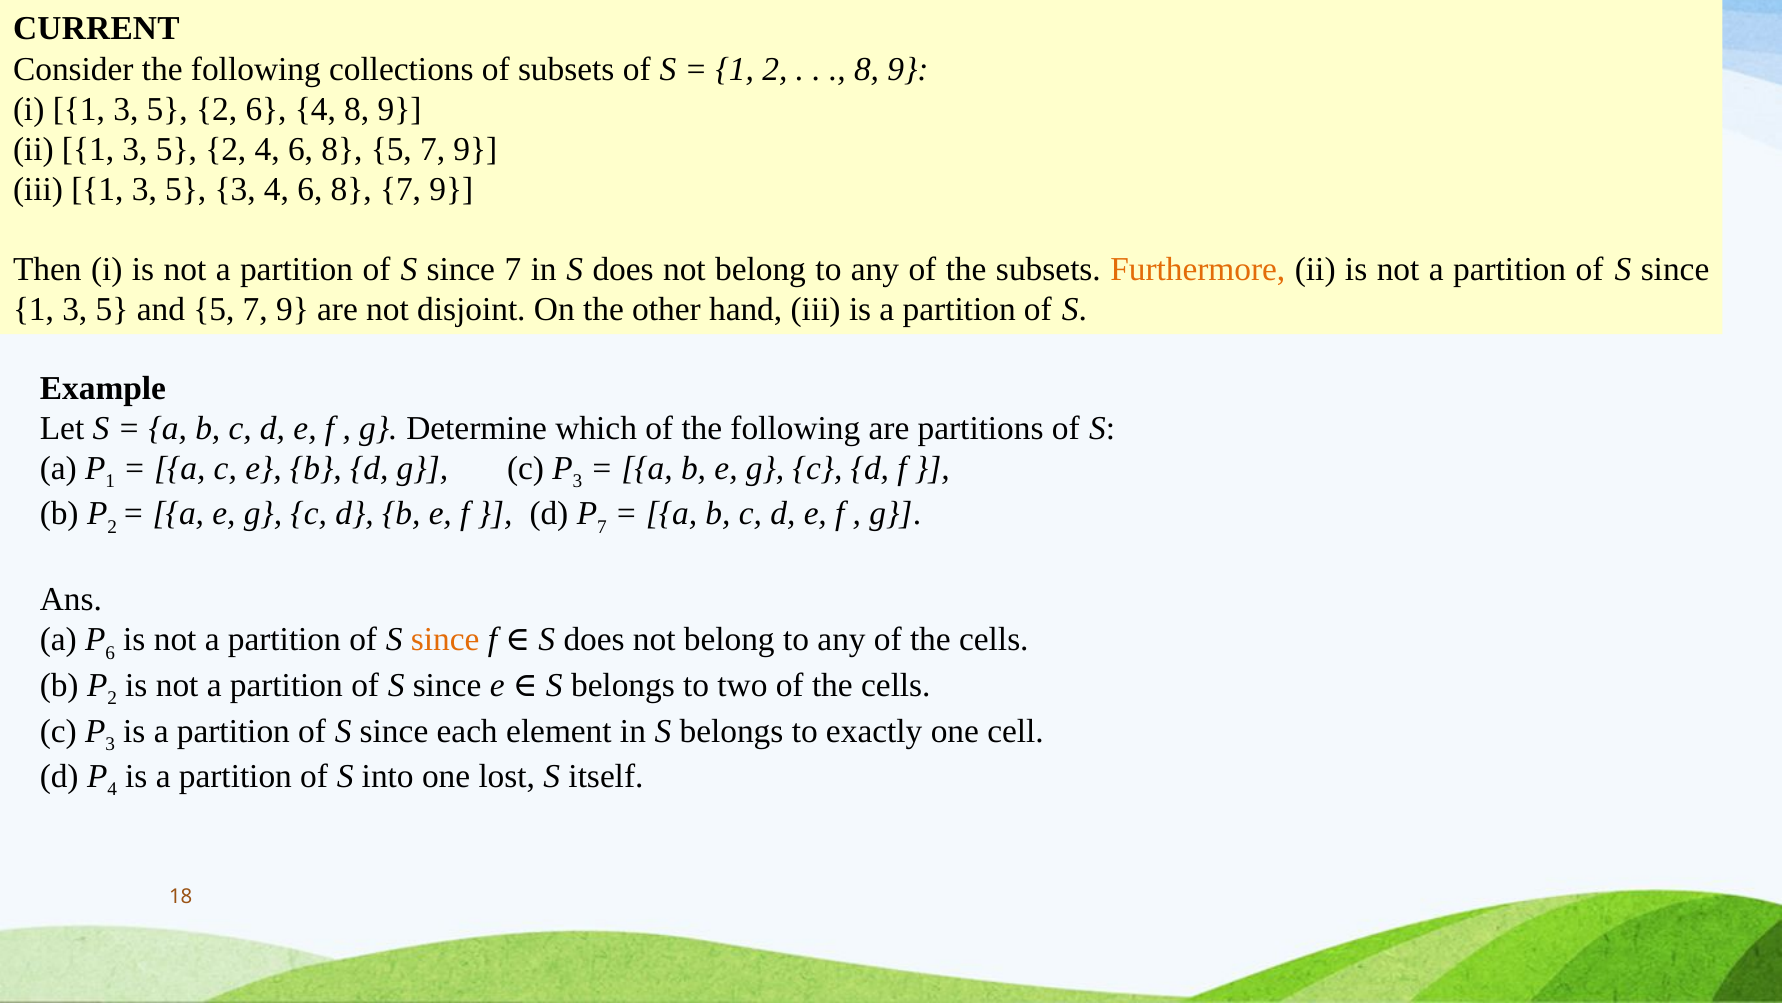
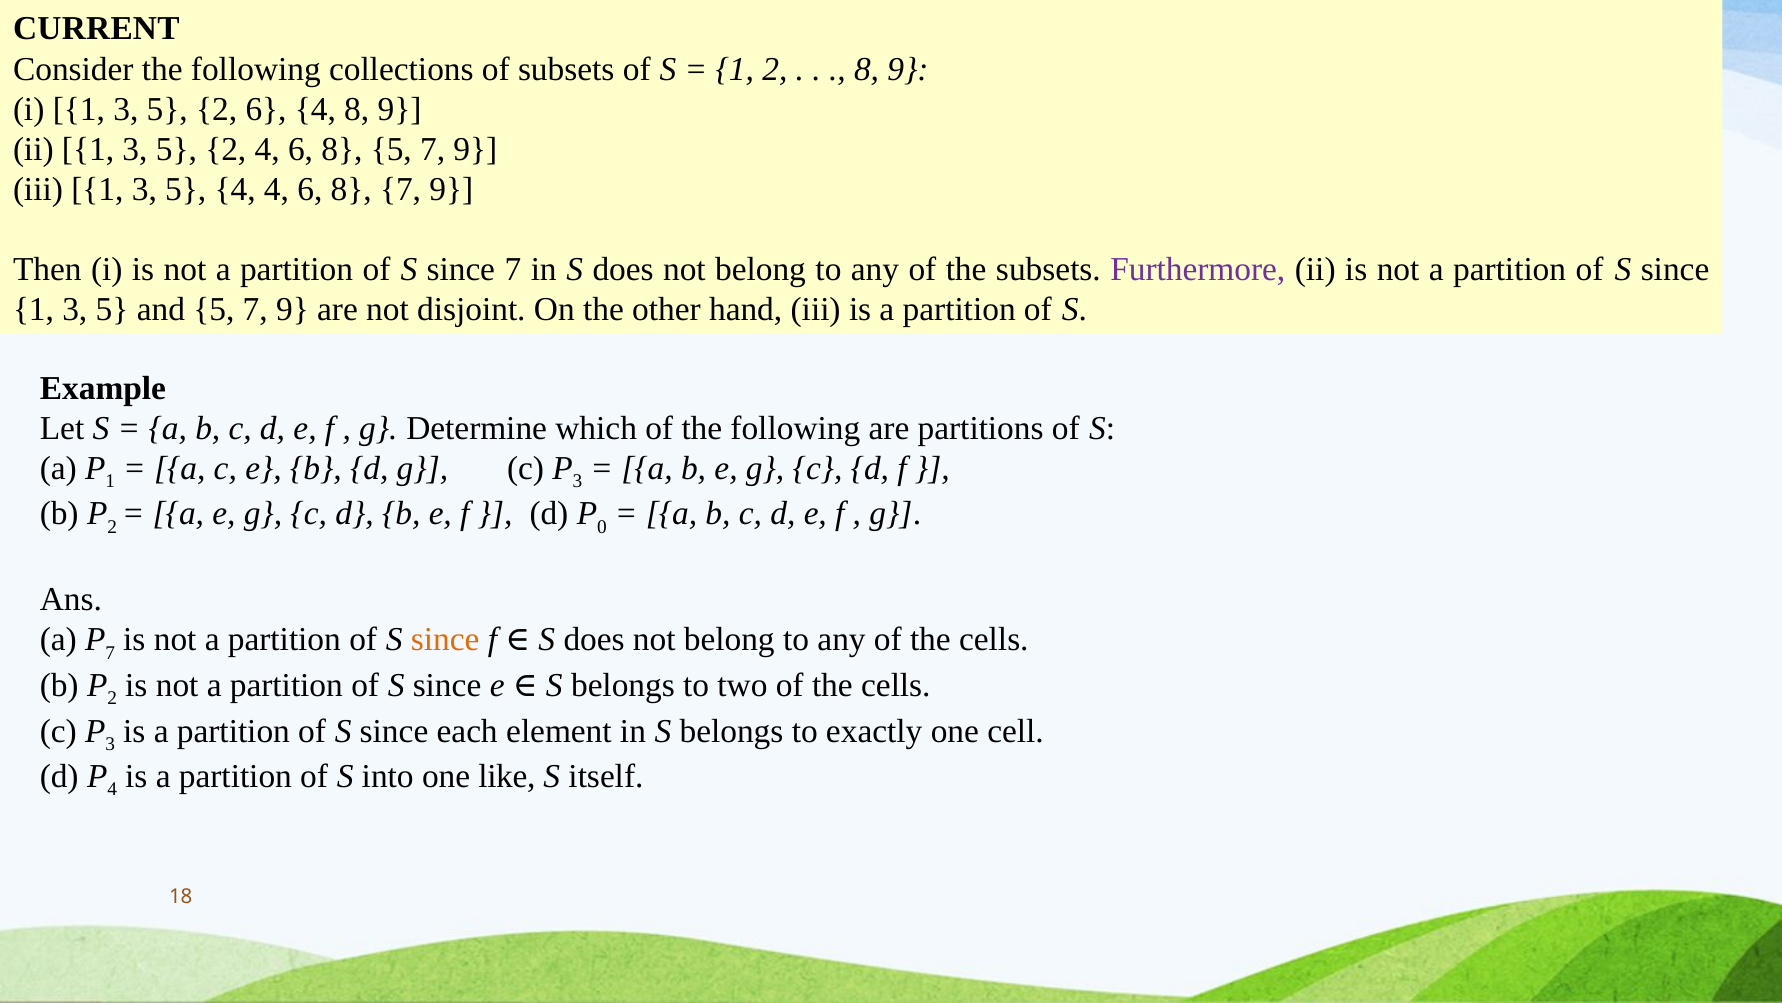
5 3: 3 -> 4
Furthermore colour: orange -> purple
7 at (602, 527): 7 -> 0
6 at (110, 652): 6 -> 7
lost: lost -> like
